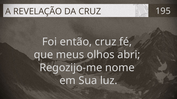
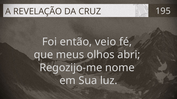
então cruz: cruz -> veio
